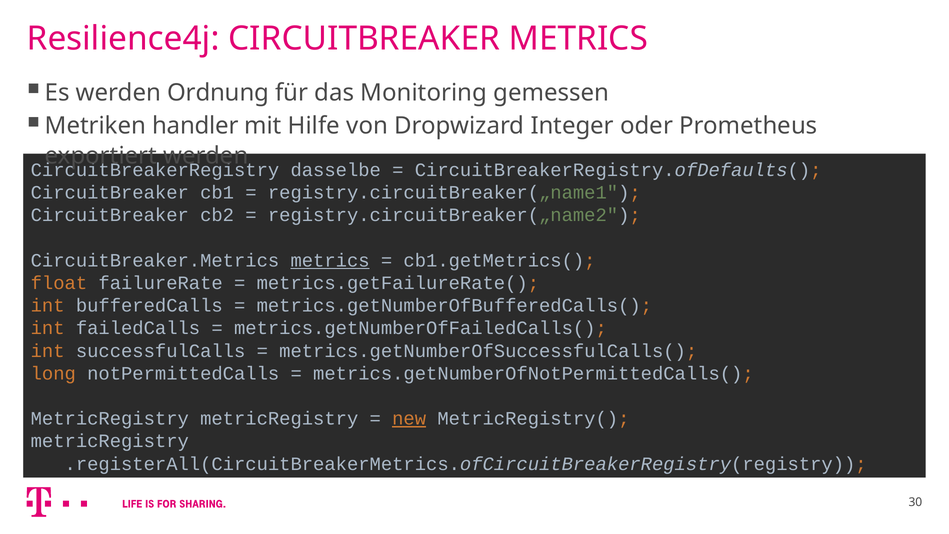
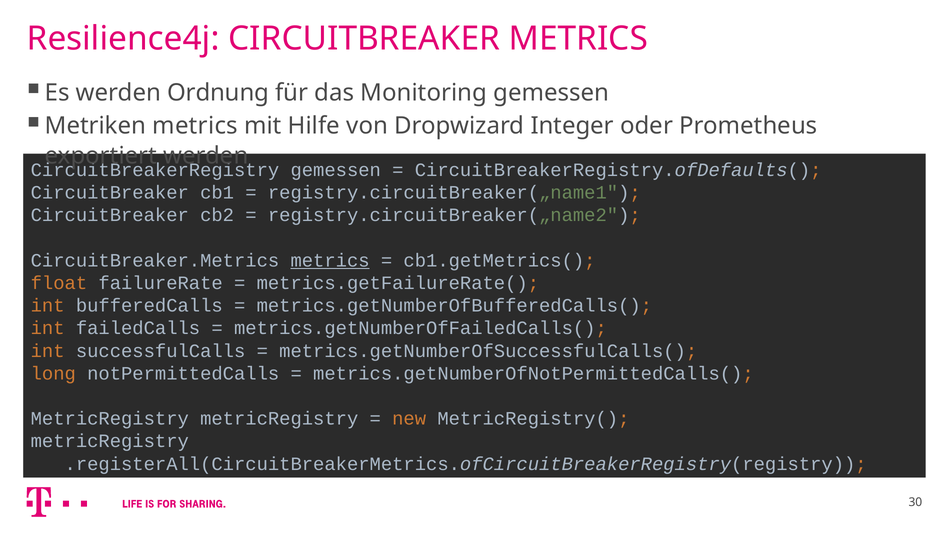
Metriken handler: handler -> metrics
dasselbe at (336, 170): dasselbe -> gemessen
new underline: present -> none
